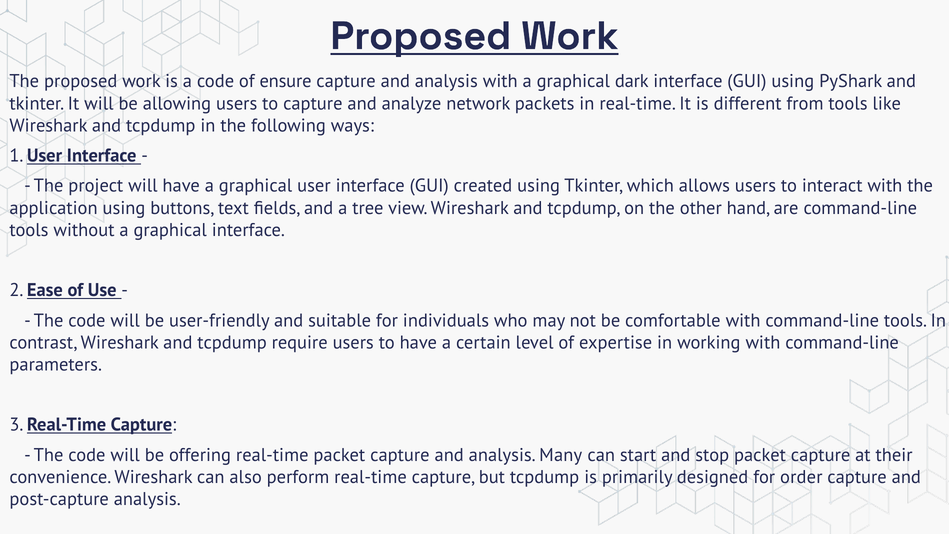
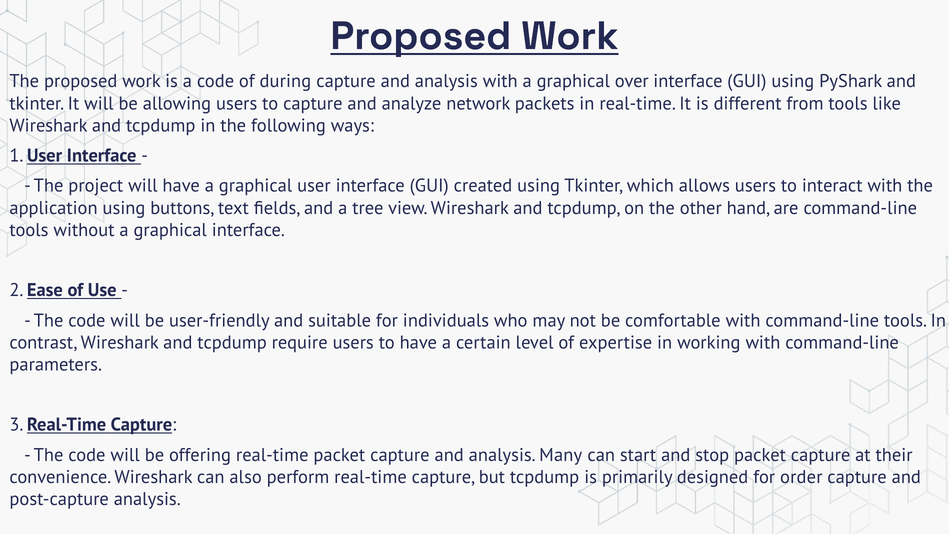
ensure: ensure -> during
dark: dark -> over
